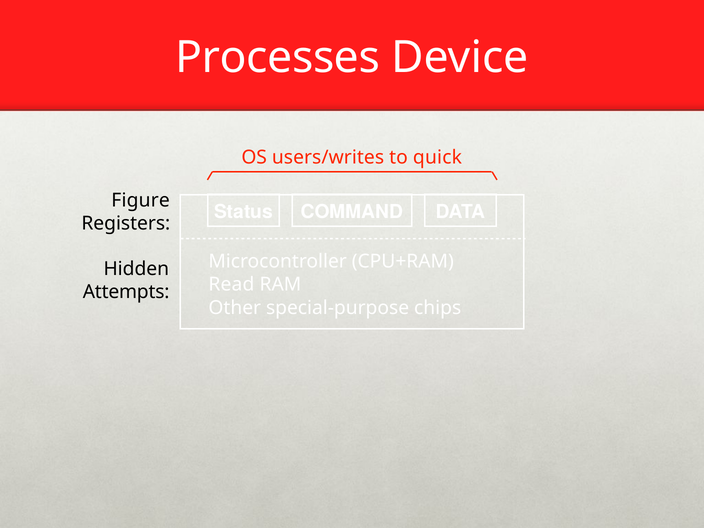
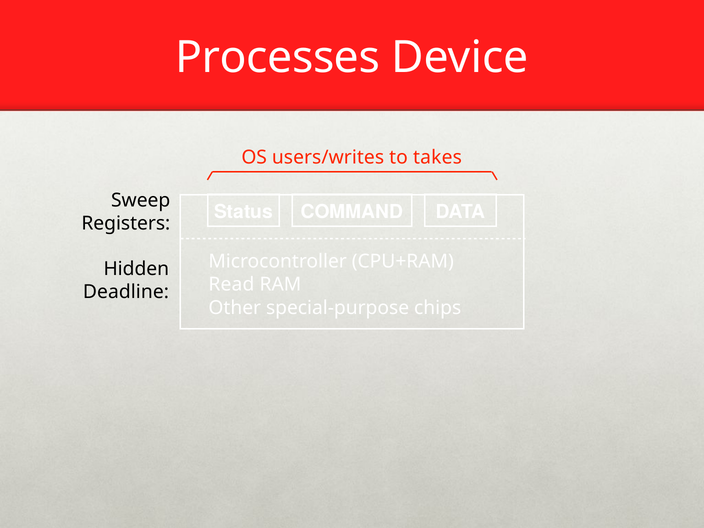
quick: quick -> takes
Figure: Figure -> Sweep
Attempts: Attempts -> Deadline
